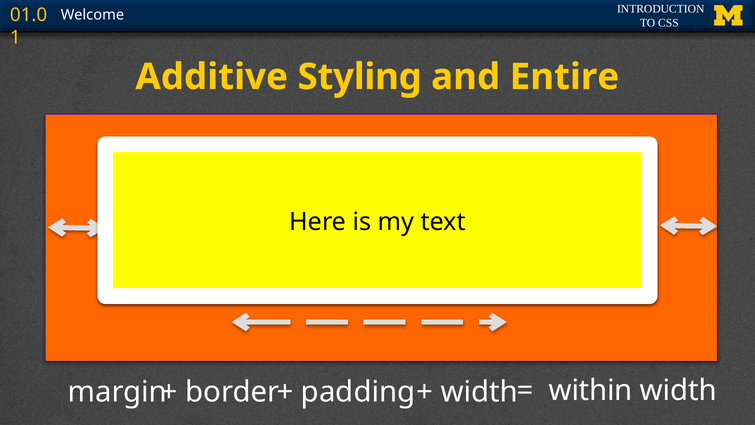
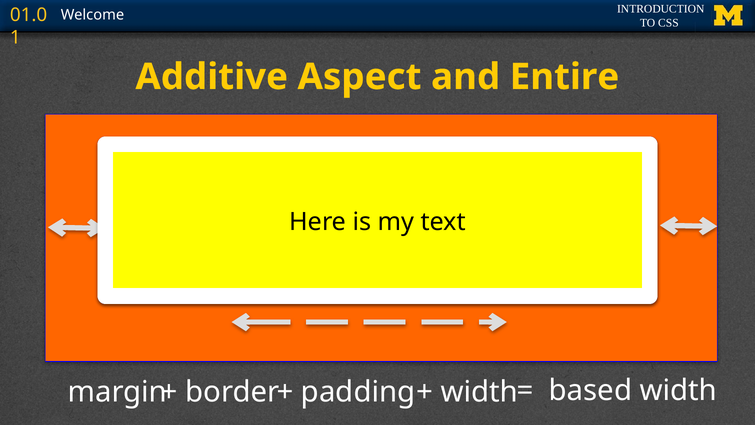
Styling: Styling -> Aspect
within: within -> based
